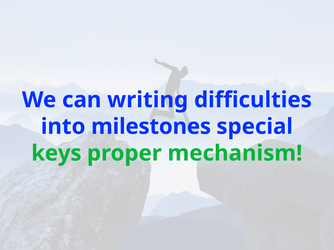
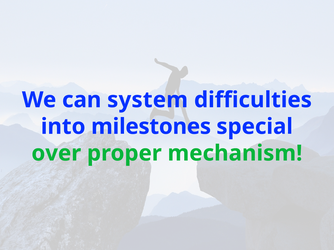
writing: writing -> system
keys: keys -> over
